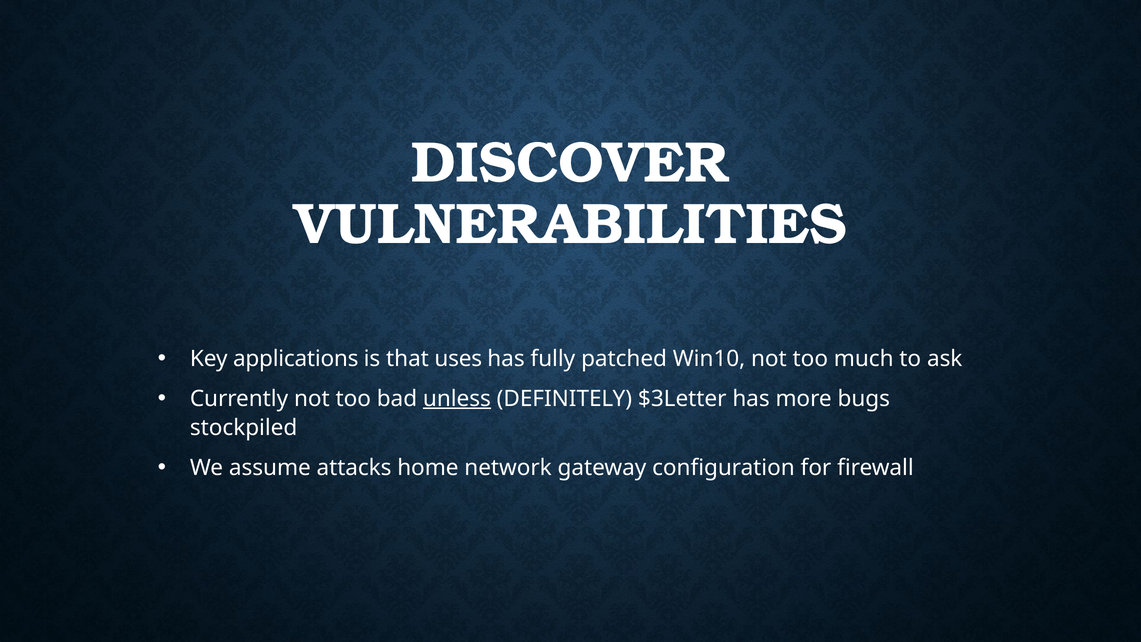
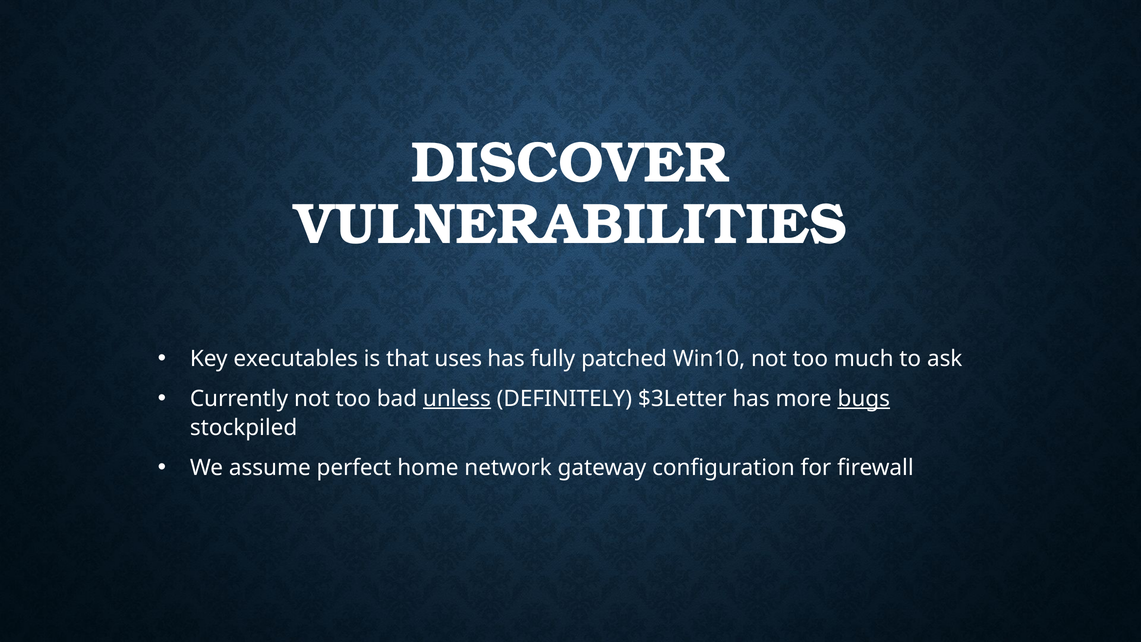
applications: applications -> executables
bugs underline: none -> present
attacks: attacks -> perfect
